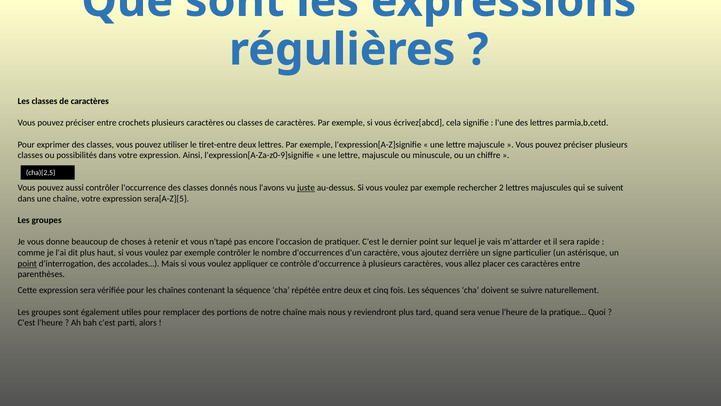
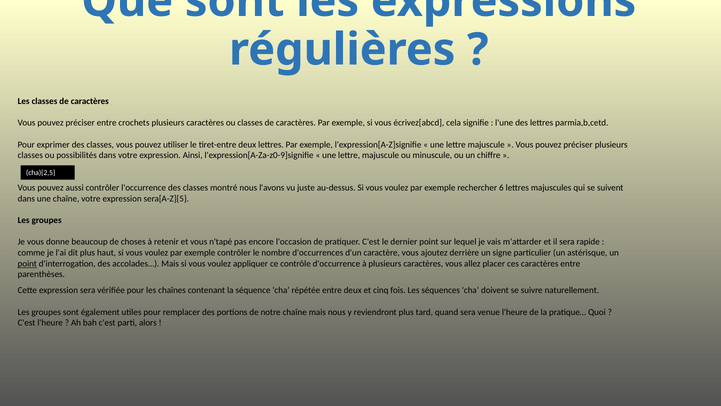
donnés: donnés -> montré
juste underline: present -> none
2: 2 -> 6
